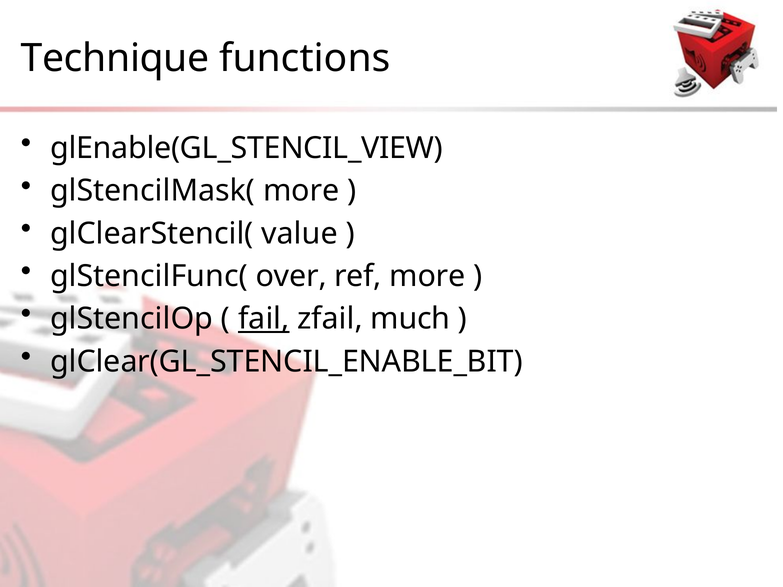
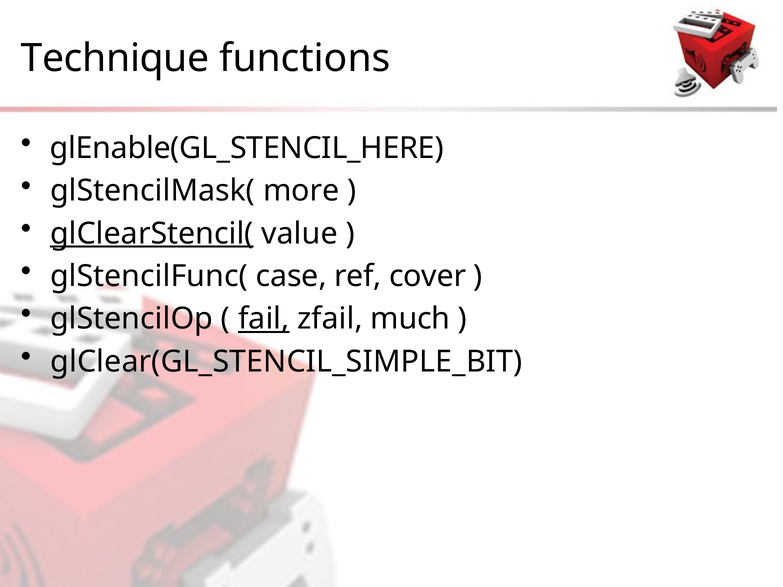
glEnable(GL_STENCIL_VIEW: glEnable(GL_STENCIL_VIEW -> glEnable(GL_STENCIL_HERE
glClearStencil( underline: none -> present
over: over -> case
ref more: more -> cover
glClear(GL_STENCIL_ENABLE_BIT: glClear(GL_STENCIL_ENABLE_BIT -> glClear(GL_STENCIL_SIMPLE_BIT
